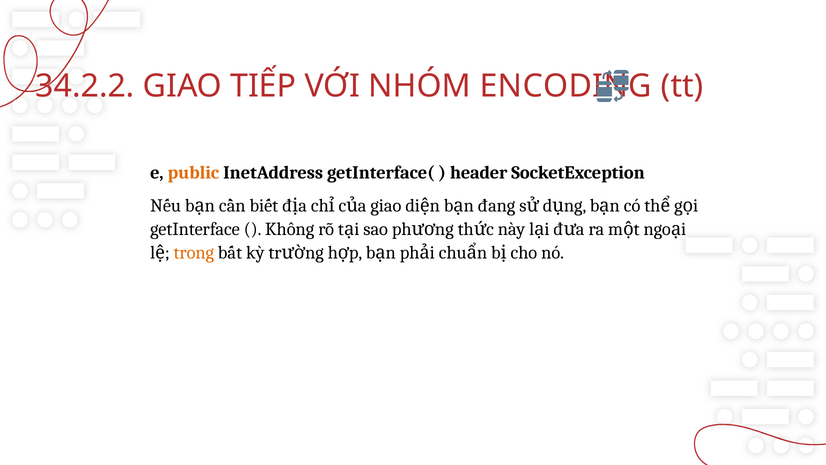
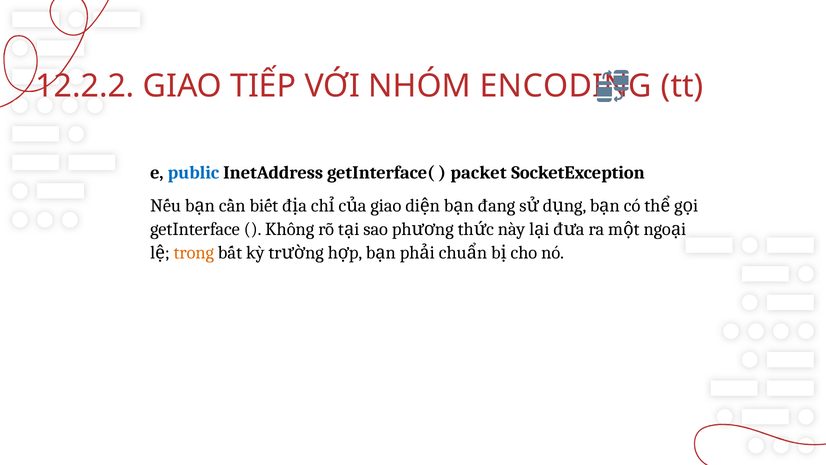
34.2.2: 34.2.2 -> 12.2.2
public colour: orange -> blue
header: header -> packet
